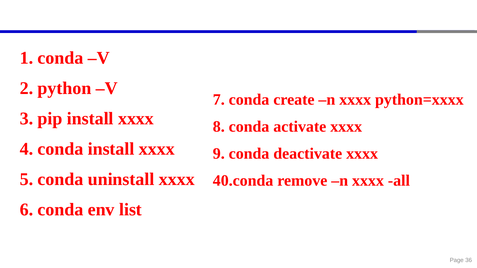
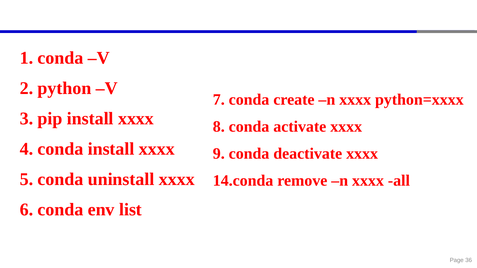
40.conda: 40.conda -> 14.conda
